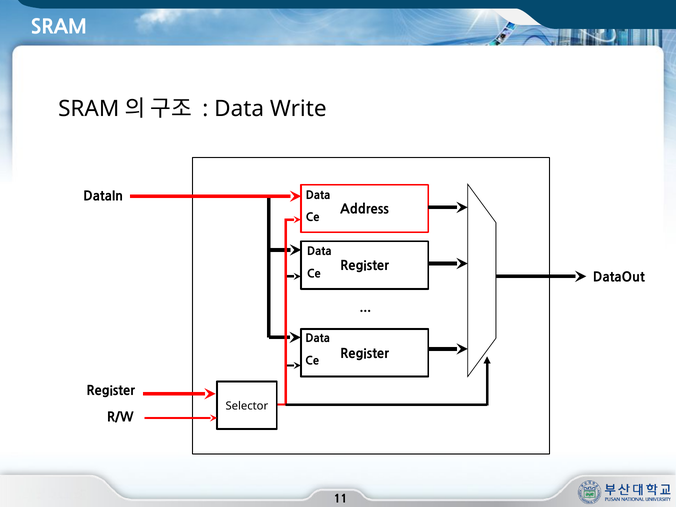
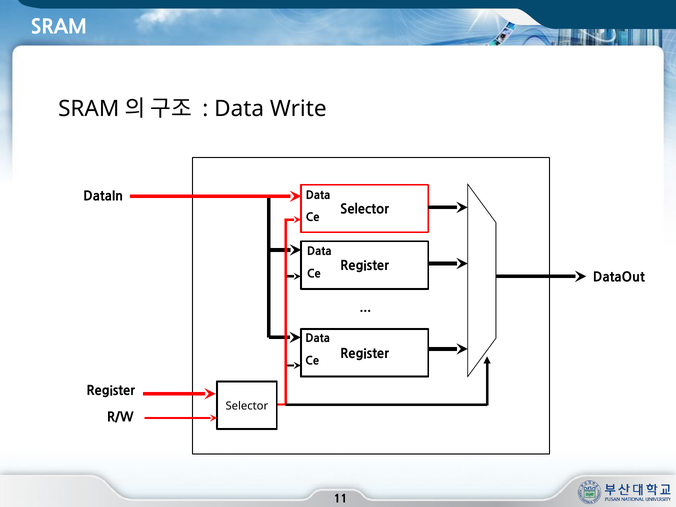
Address at (365, 209): Address -> Selector
